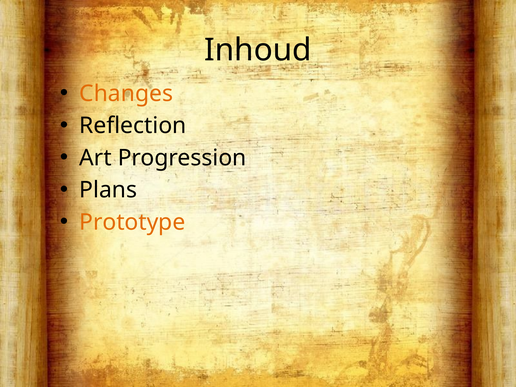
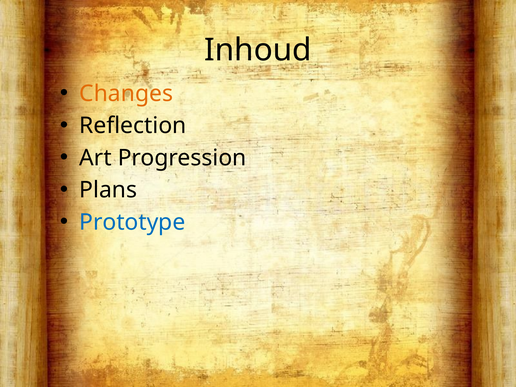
Prototype colour: orange -> blue
